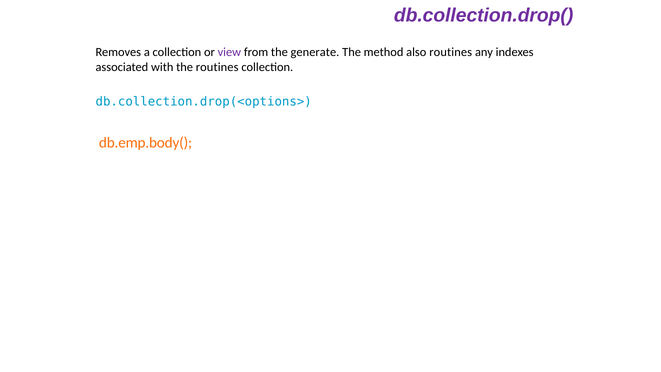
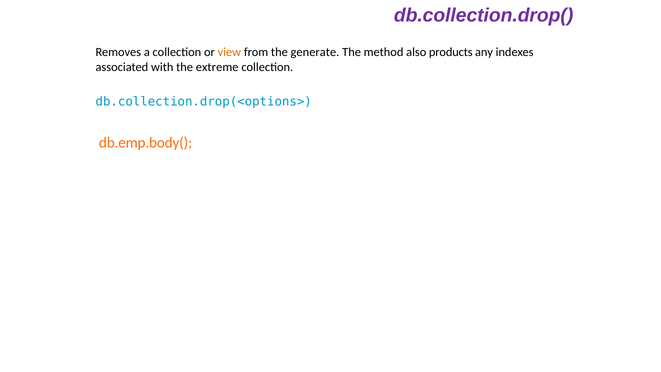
view colour: purple -> orange
also routines: routines -> products
the routines: routines -> extreme
